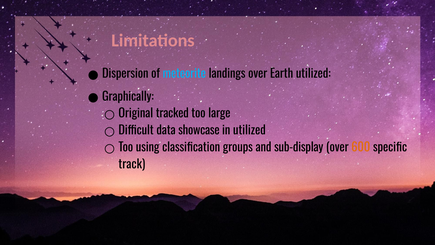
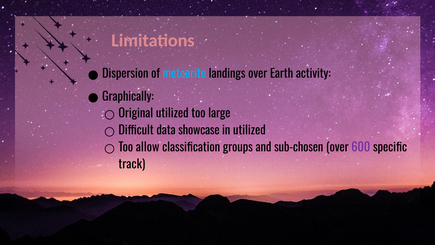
Earth utilized: utilized -> activity
Original tracked: tracked -> utilized
using: using -> allow
sub-display: sub-display -> sub-chosen
600 colour: orange -> purple
